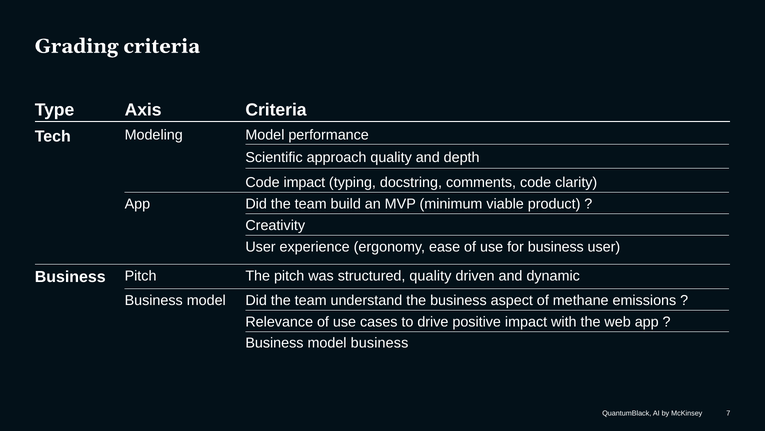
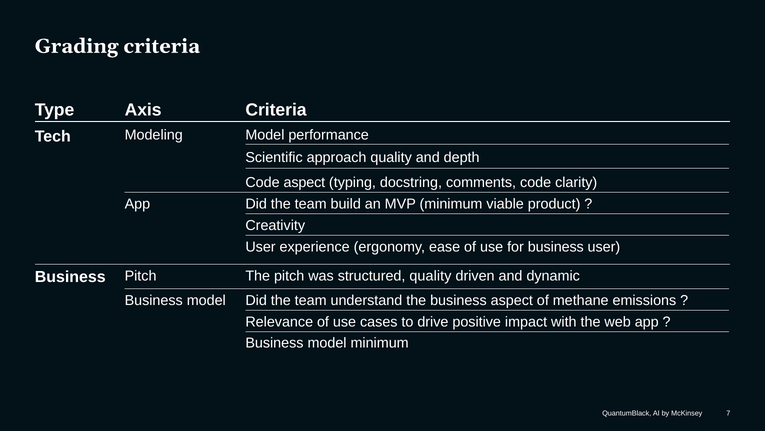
impact at (304, 182): impact -> aspect
model business: business -> minimum
